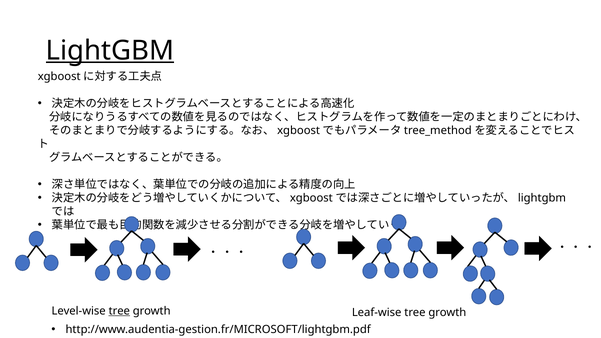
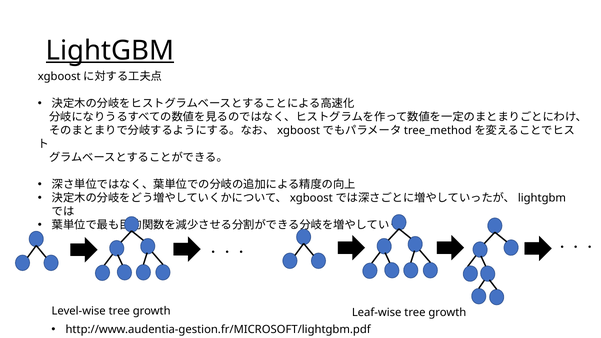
tree at (119, 311) underline: present -> none
